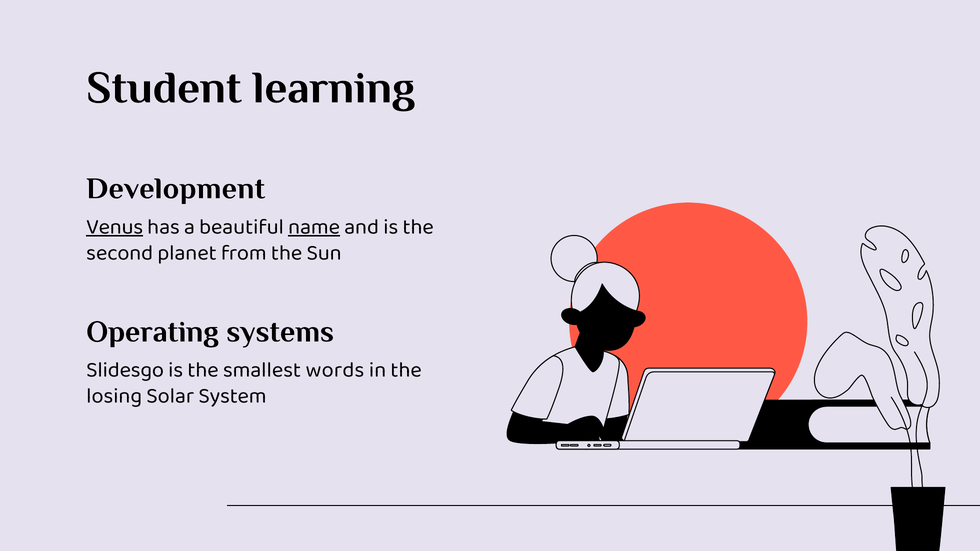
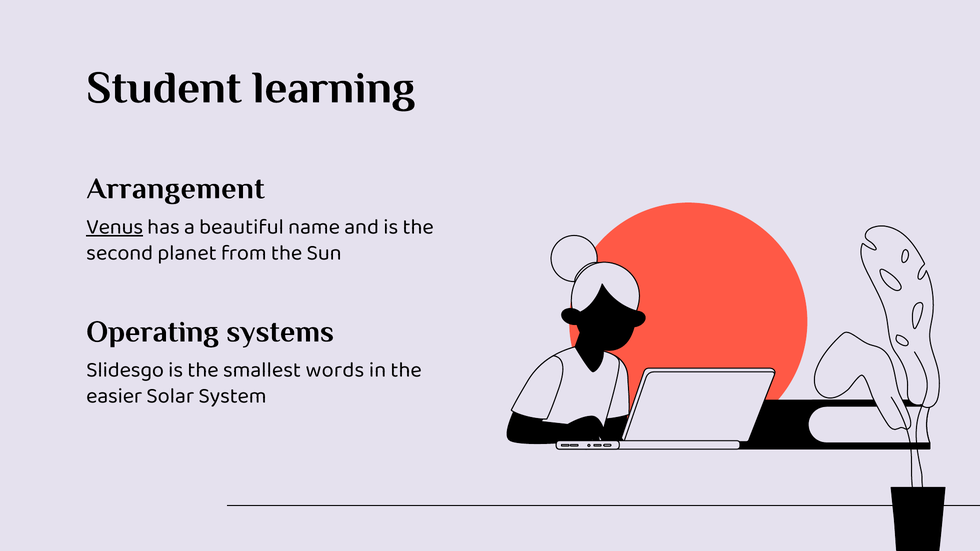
Development: Development -> Arrangement
name underline: present -> none
losing: losing -> easier
